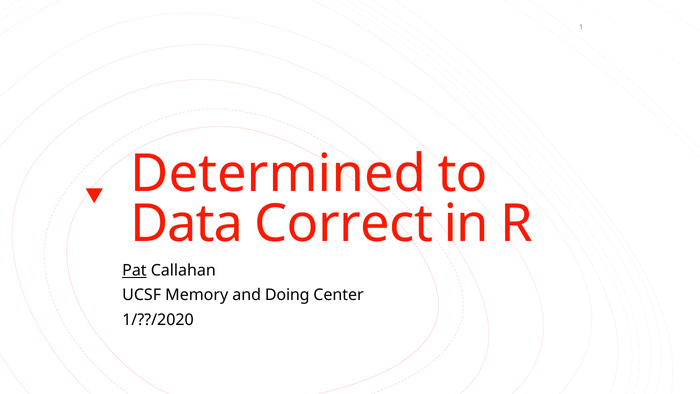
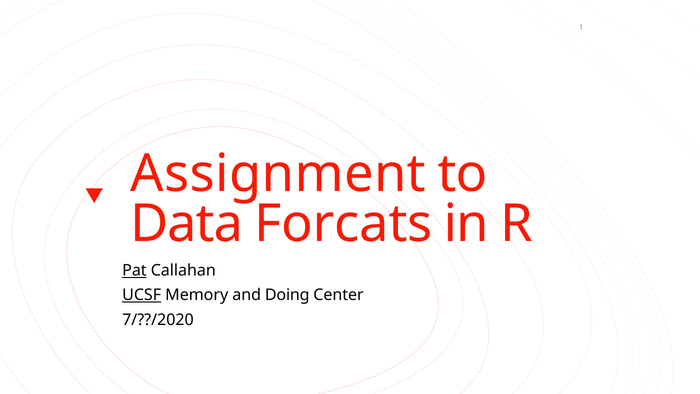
Determined: Determined -> Assignment
Correct: Correct -> Forcats
UCSF underline: none -> present
1/??/2020: 1/??/2020 -> 7/??/2020
